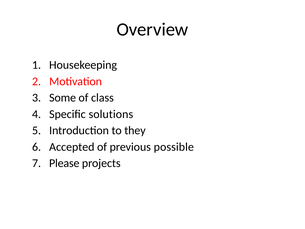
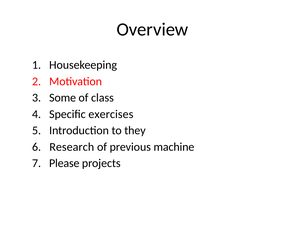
solutions: solutions -> exercises
Accepted: Accepted -> Research
possible: possible -> machine
